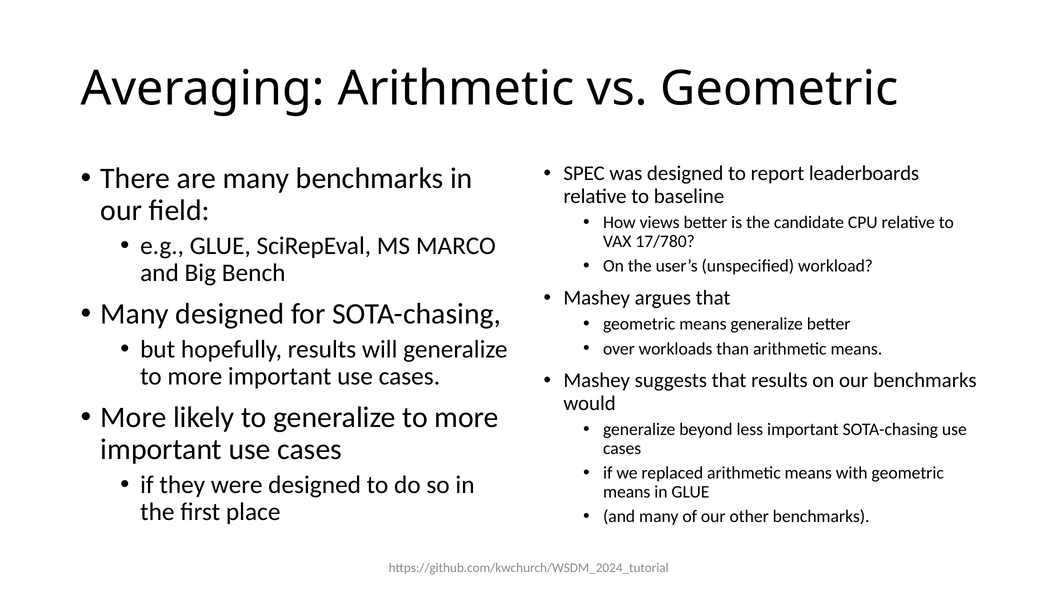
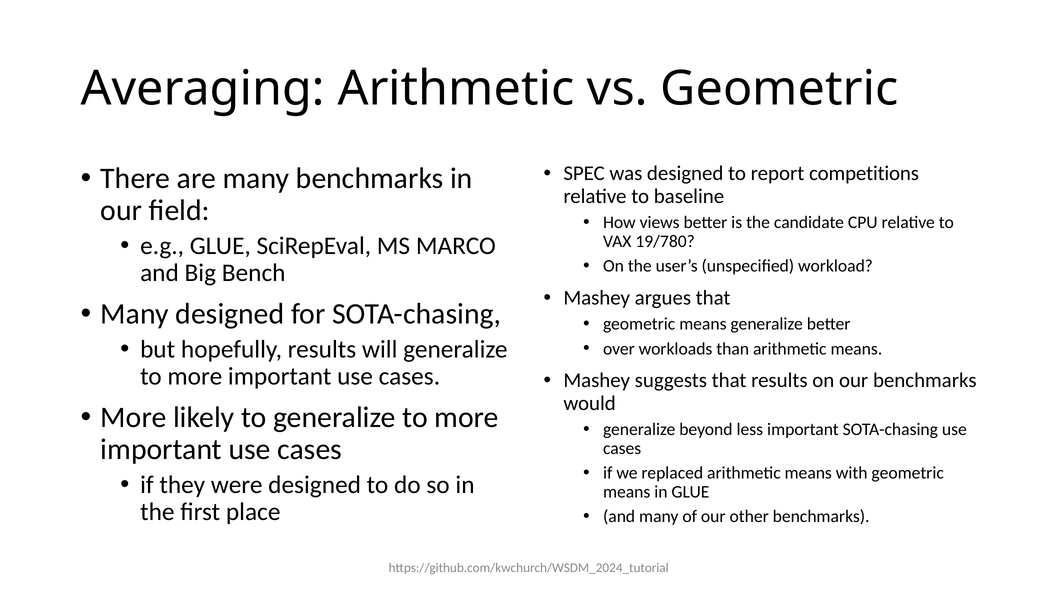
leaderboards: leaderboards -> competitions
17/780: 17/780 -> 19/780
